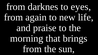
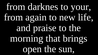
eyes: eyes -> your
from at (32, 49): from -> open
